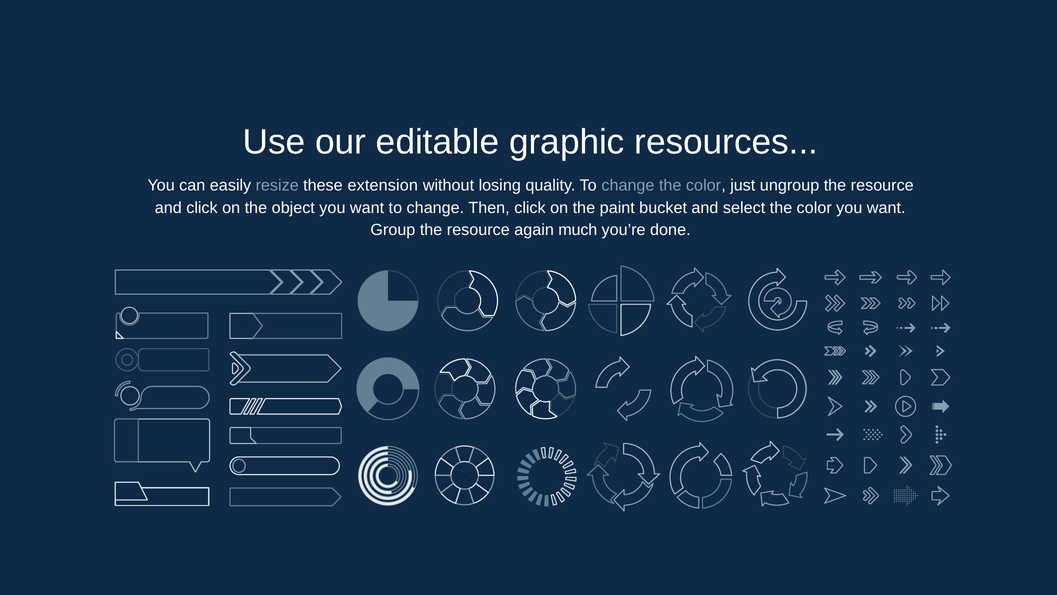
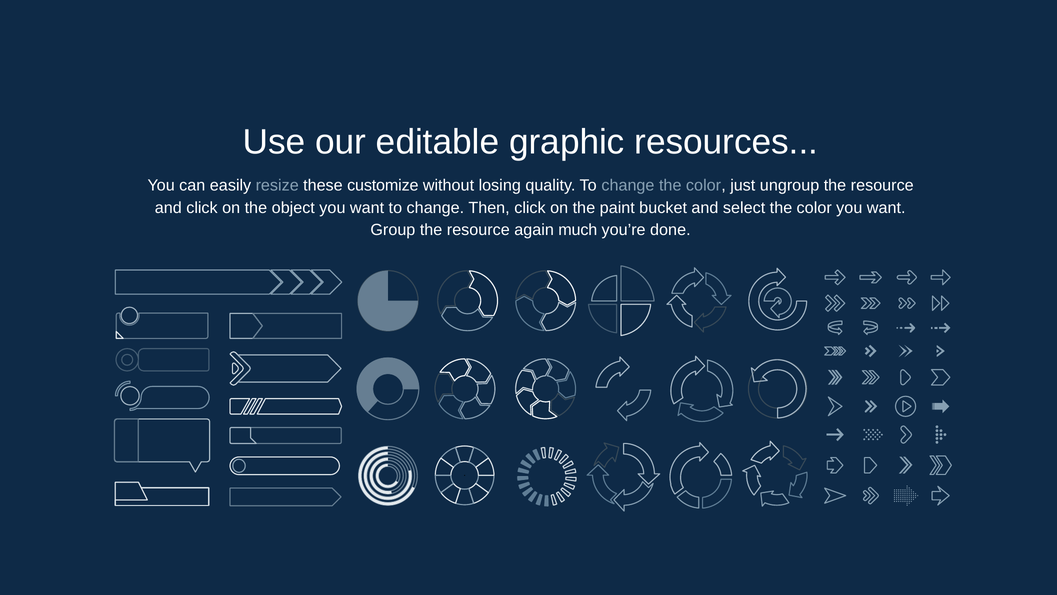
extension: extension -> customize
